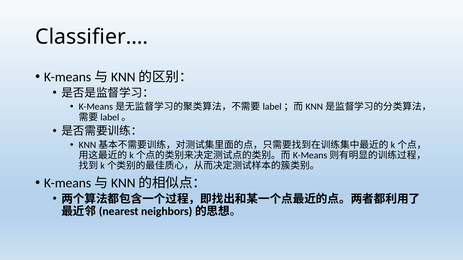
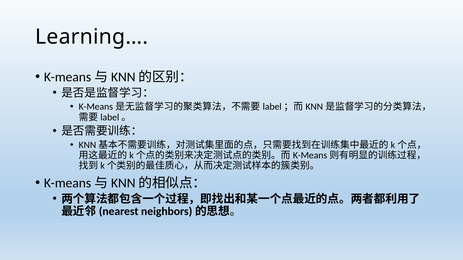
Classifier…: Classifier… -> Learning…
